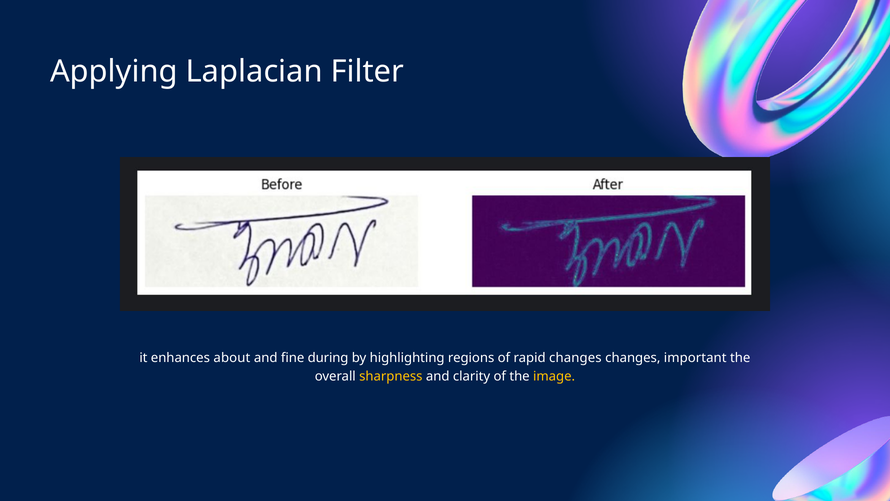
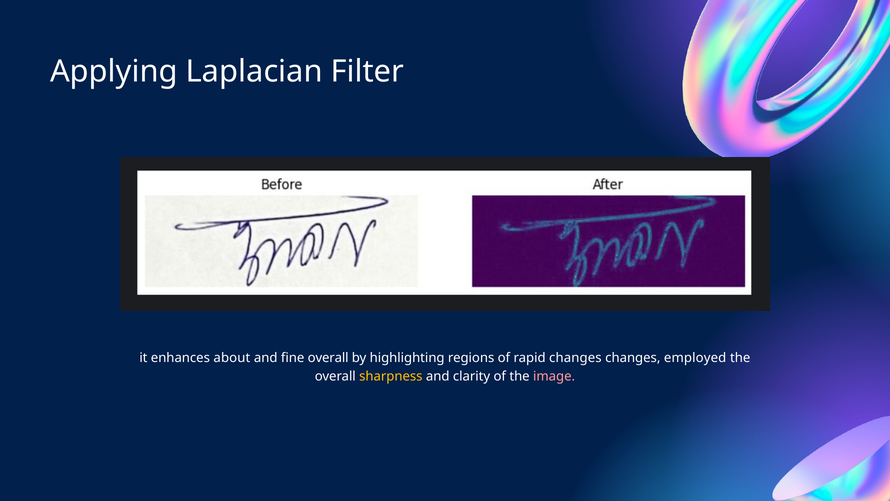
fine during: during -> overall
important: important -> employed
image colour: yellow -> pink
